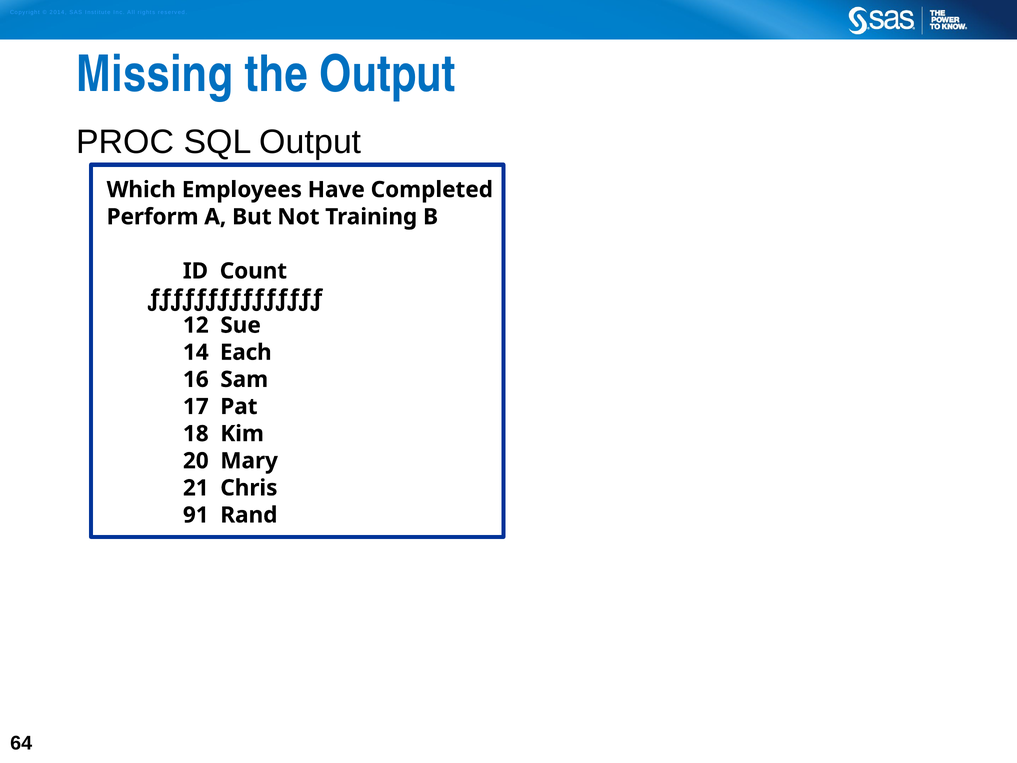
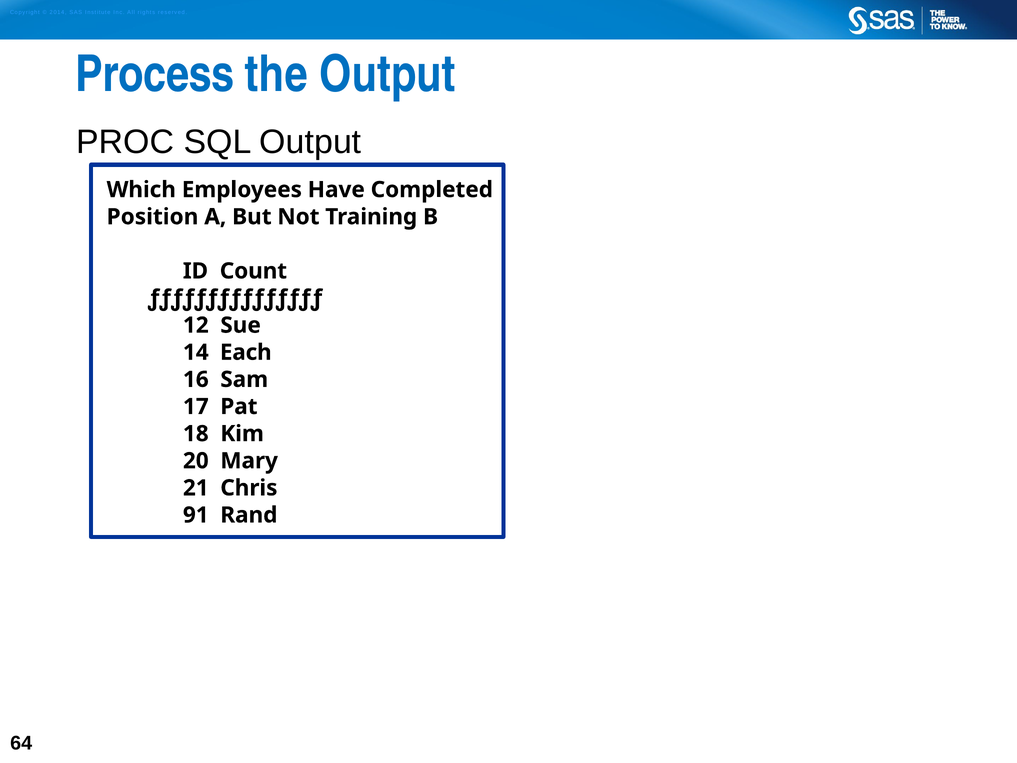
Missing: Missing -> Process
Perform: Perform -> Position
